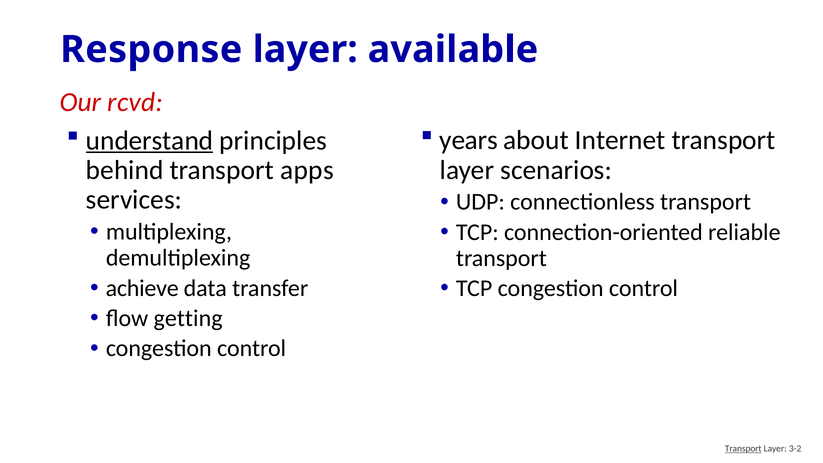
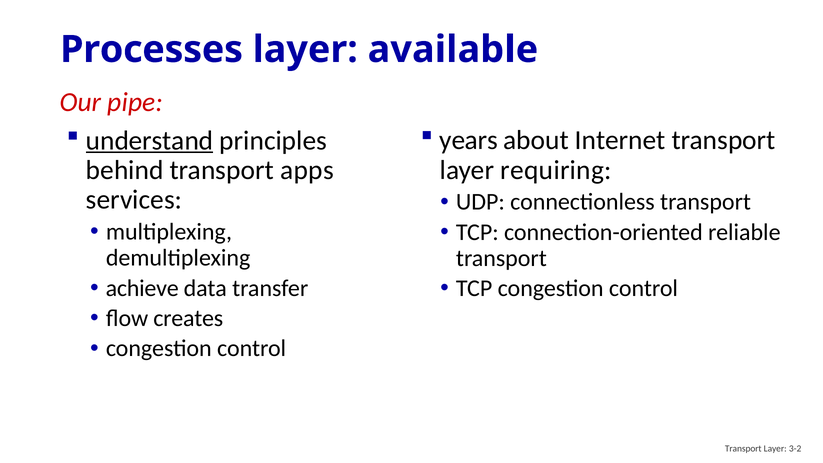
Response: Response -> Processes
rcvd: rcvd -> pipe
scenarios: scenarios -> requiring
getting: getting -> creates
Transport at (743, 449) underline: present -> none
